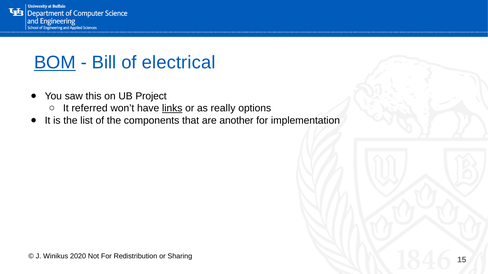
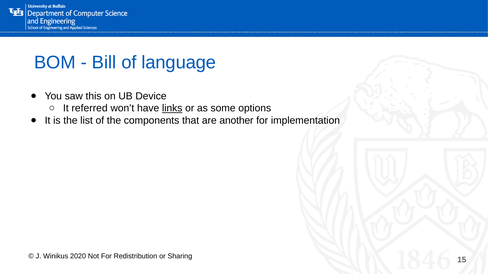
BOM underline: present -> none
electrical: electrical -> language
Project: Project -> Device
really: really -> some
